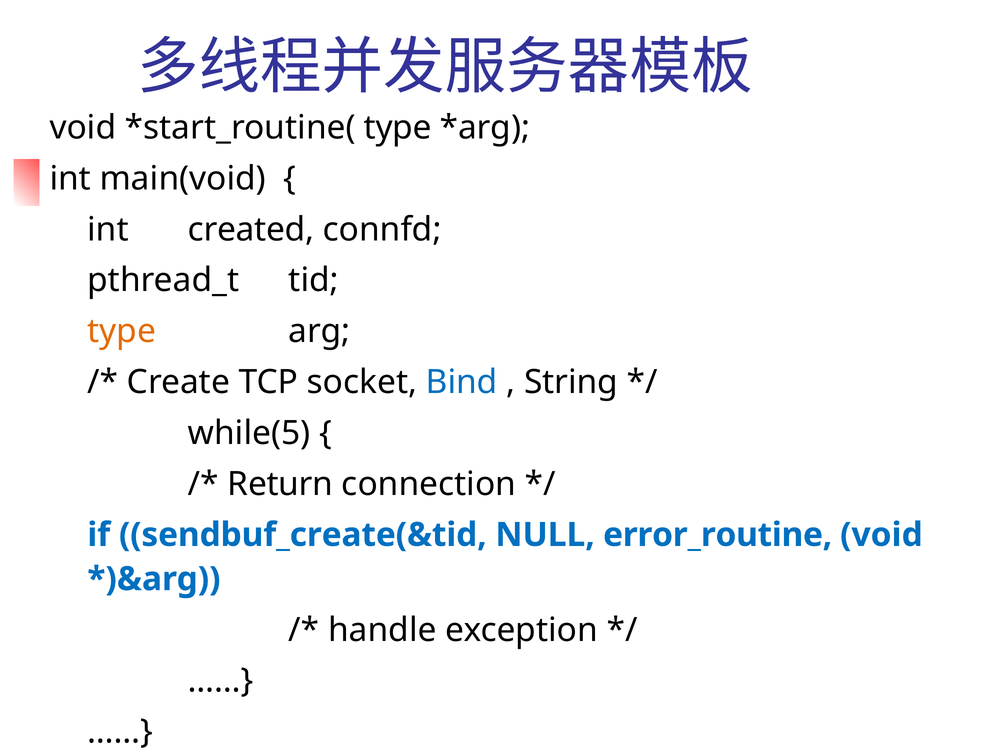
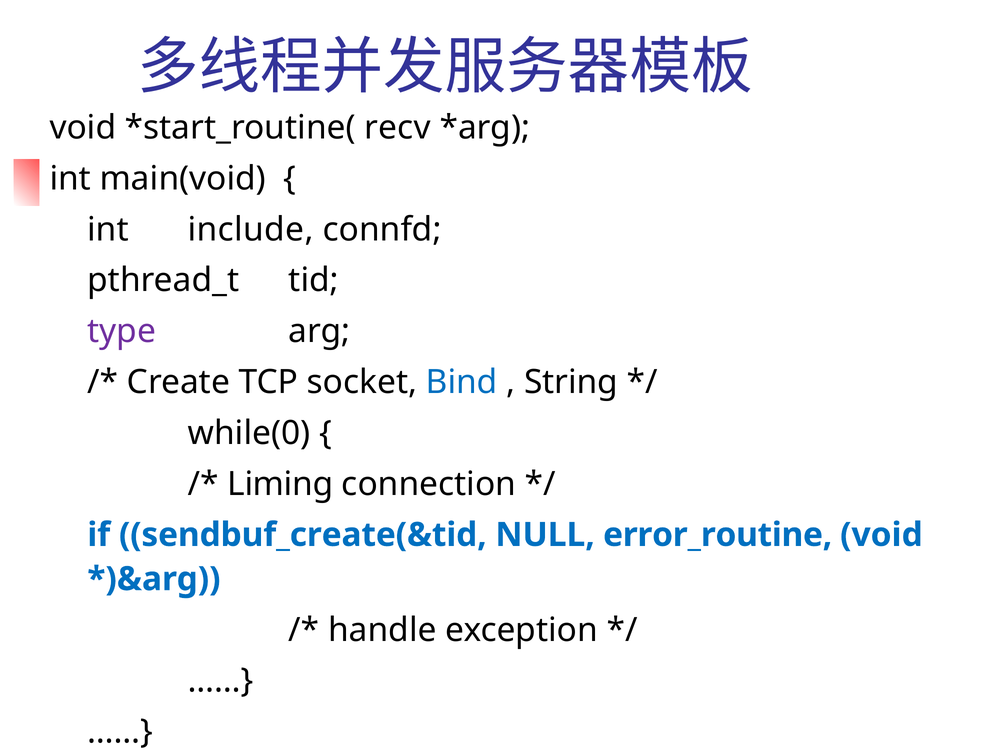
type at (398, 128): type -> recv
created: created -> include
type at (122, 331) colour: orange -> purple
while(5: while(5 -> while(0
Return: Return -> Liming
